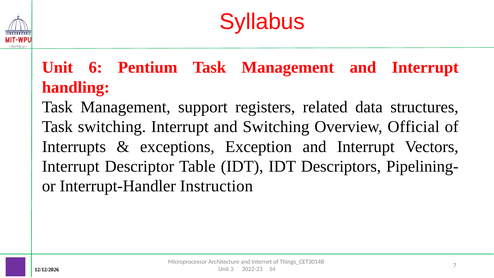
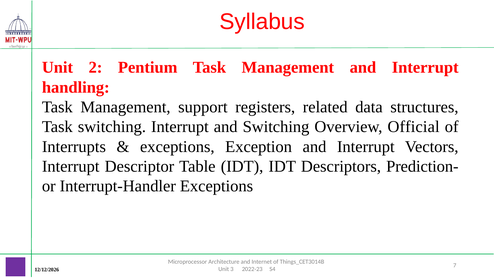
6: 6 -> 2
Pipelining-: Pipelining- -> Prediction-
Interrupt-Handler Instruction: Instruction -> Exceptions
